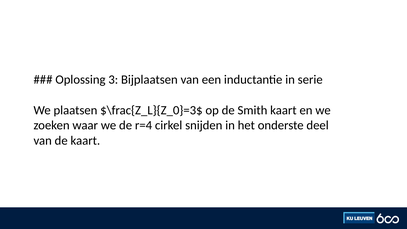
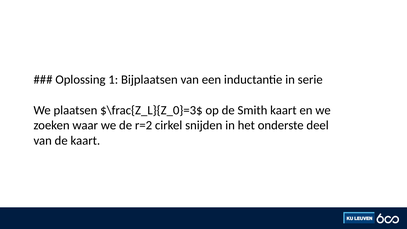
3: 3 -> 1
r=4: r=4 -> r=2
